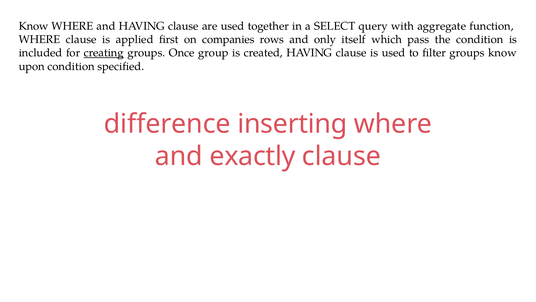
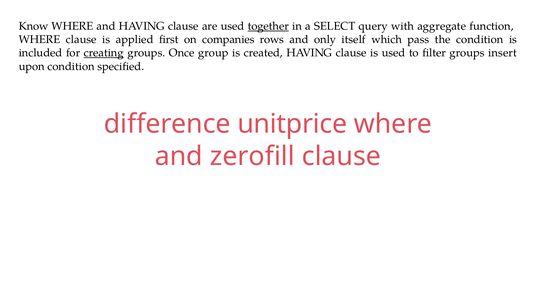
together underline: none -> present
groups know: know -> insert
inserting: inserting -> unitprice
exactly: exactly -> zerofill
